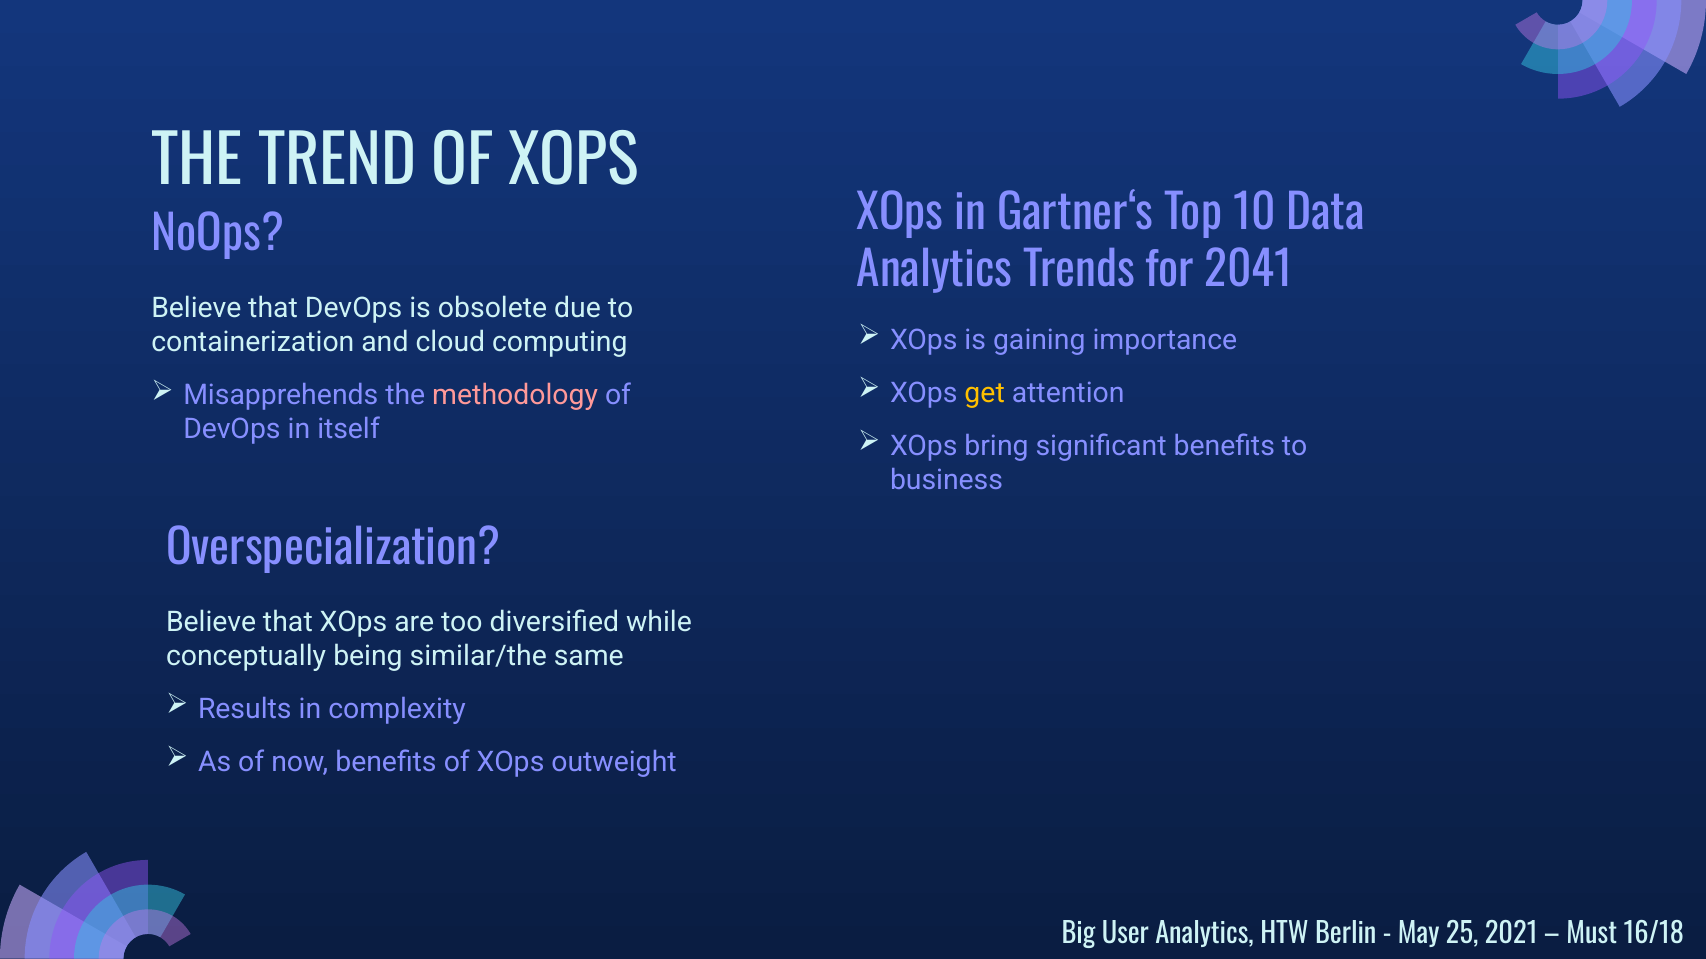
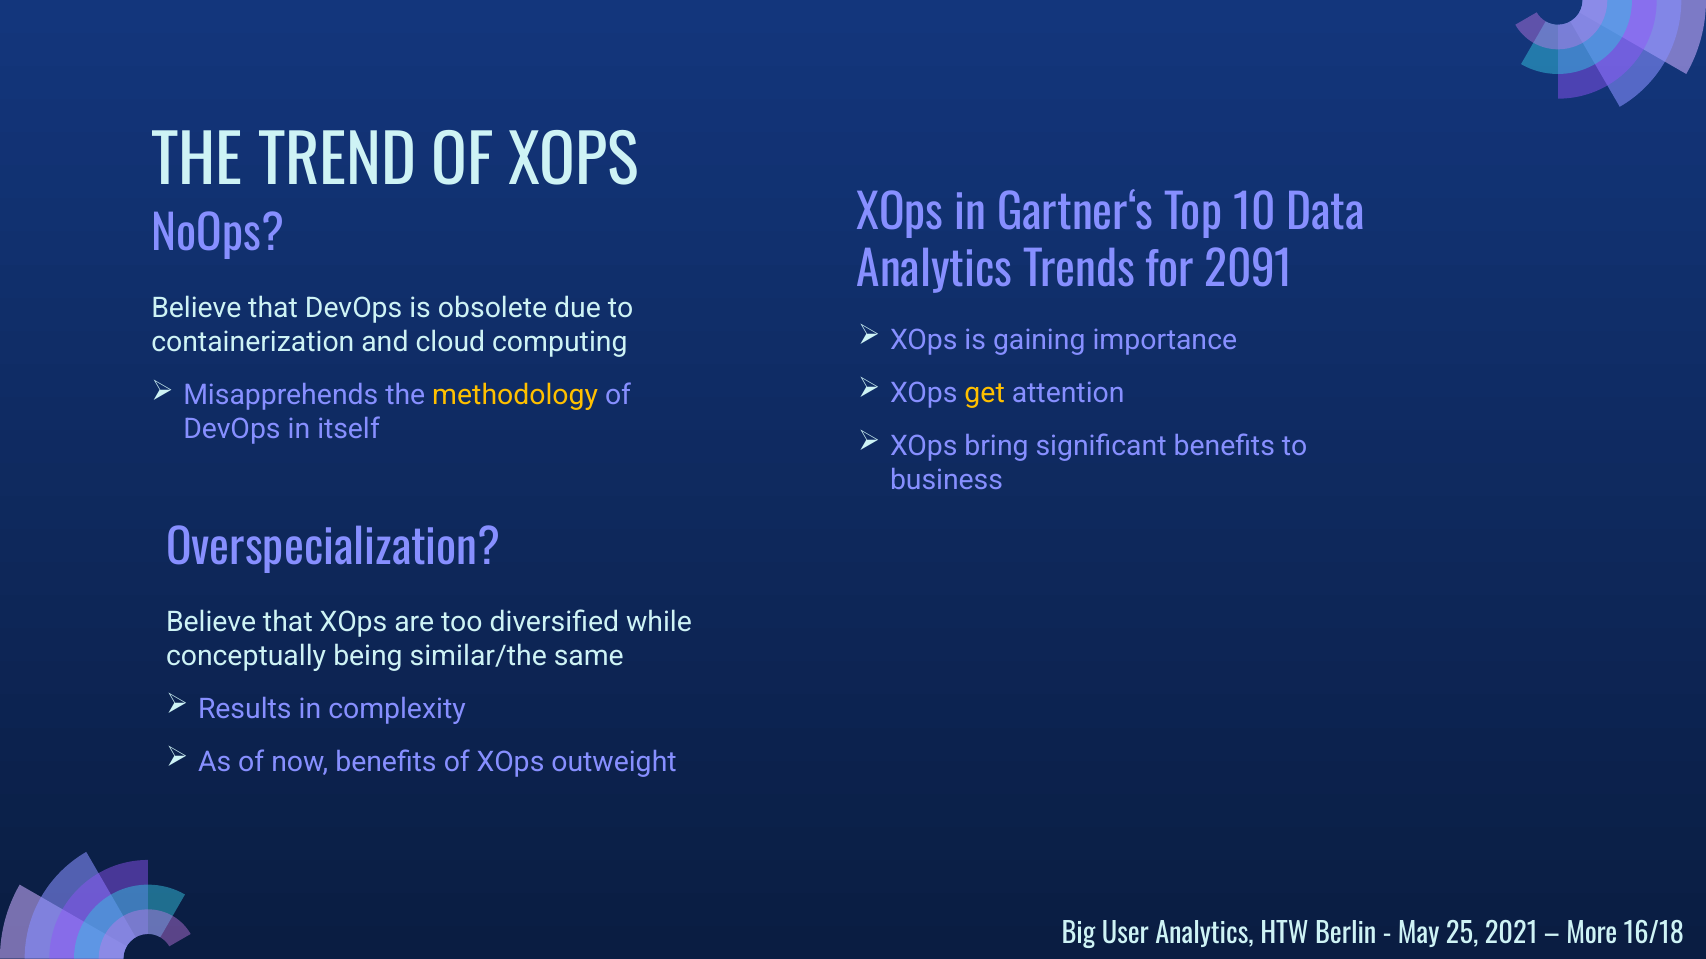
2041: 2041 -> 2091
methodology colour: pink -> yellow
Must: Must -> More
